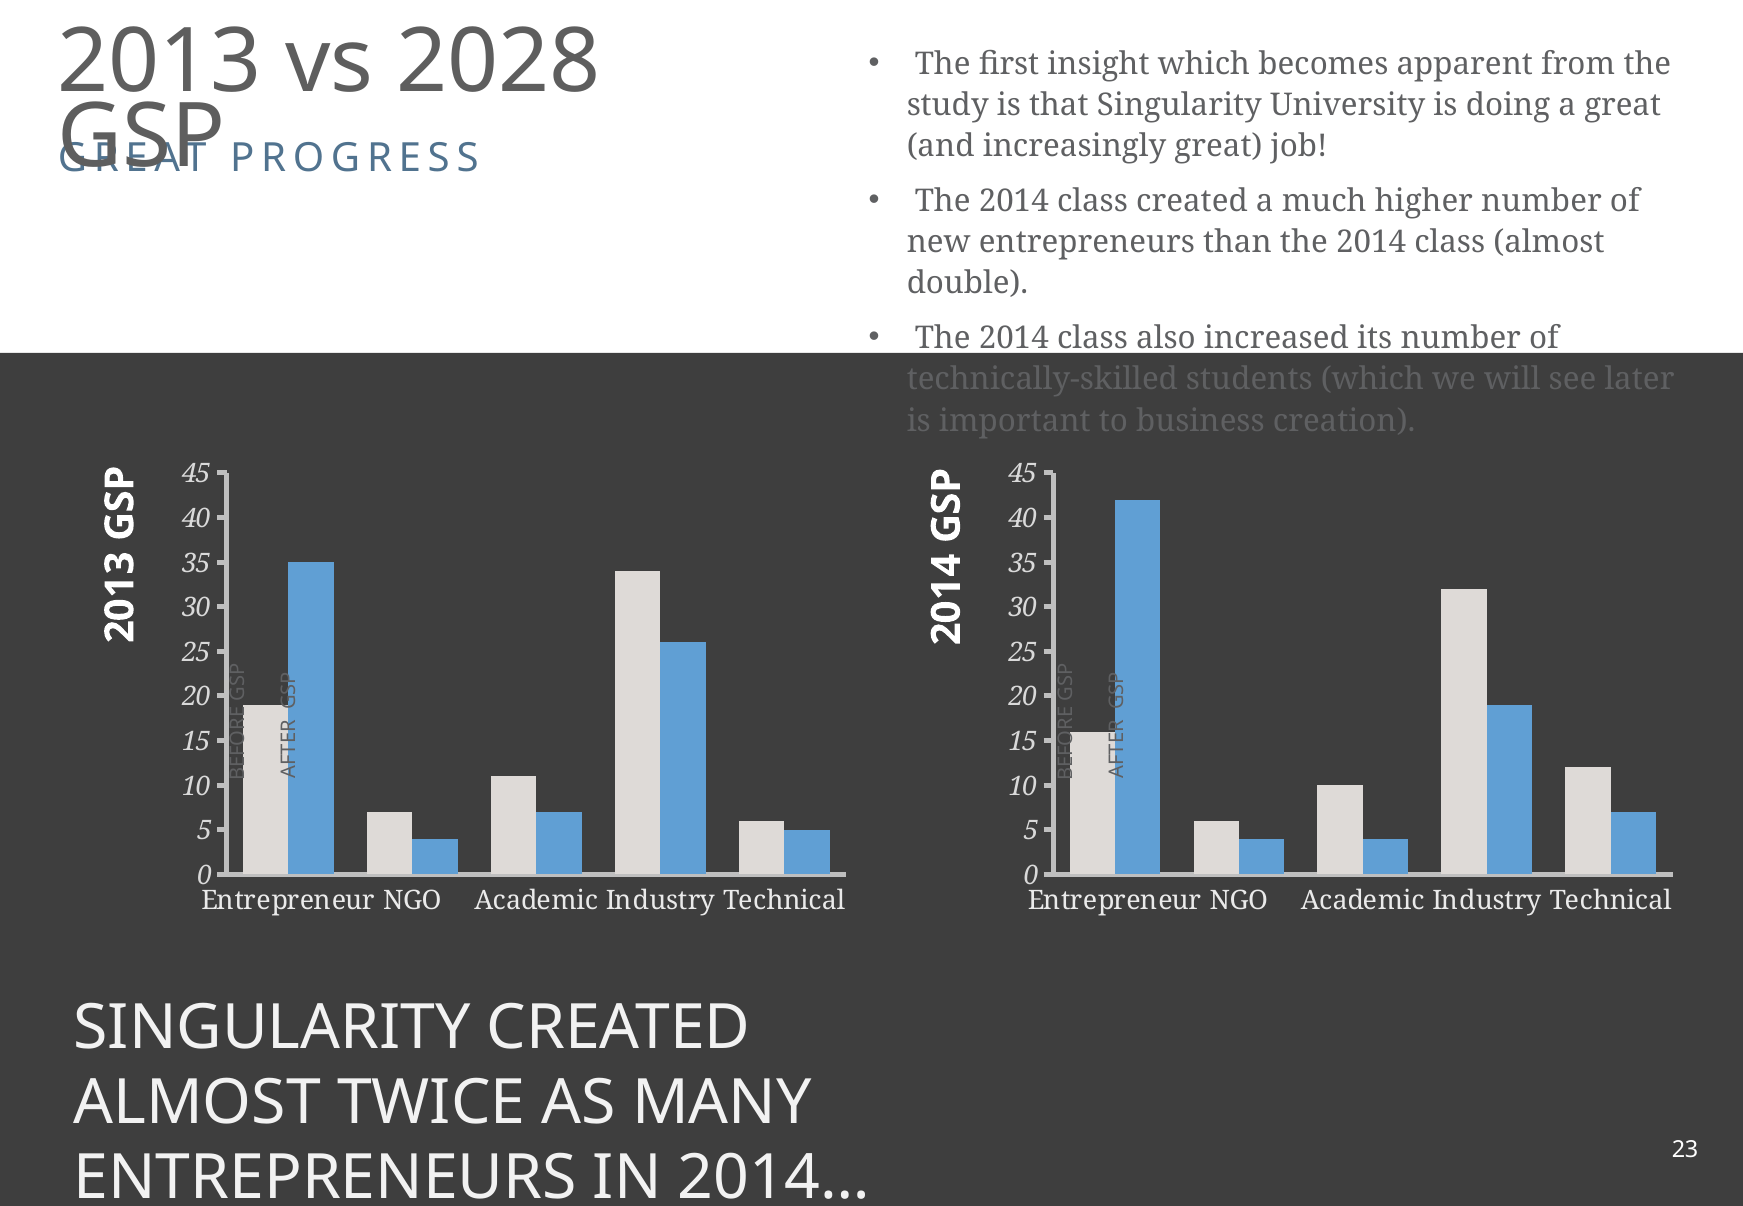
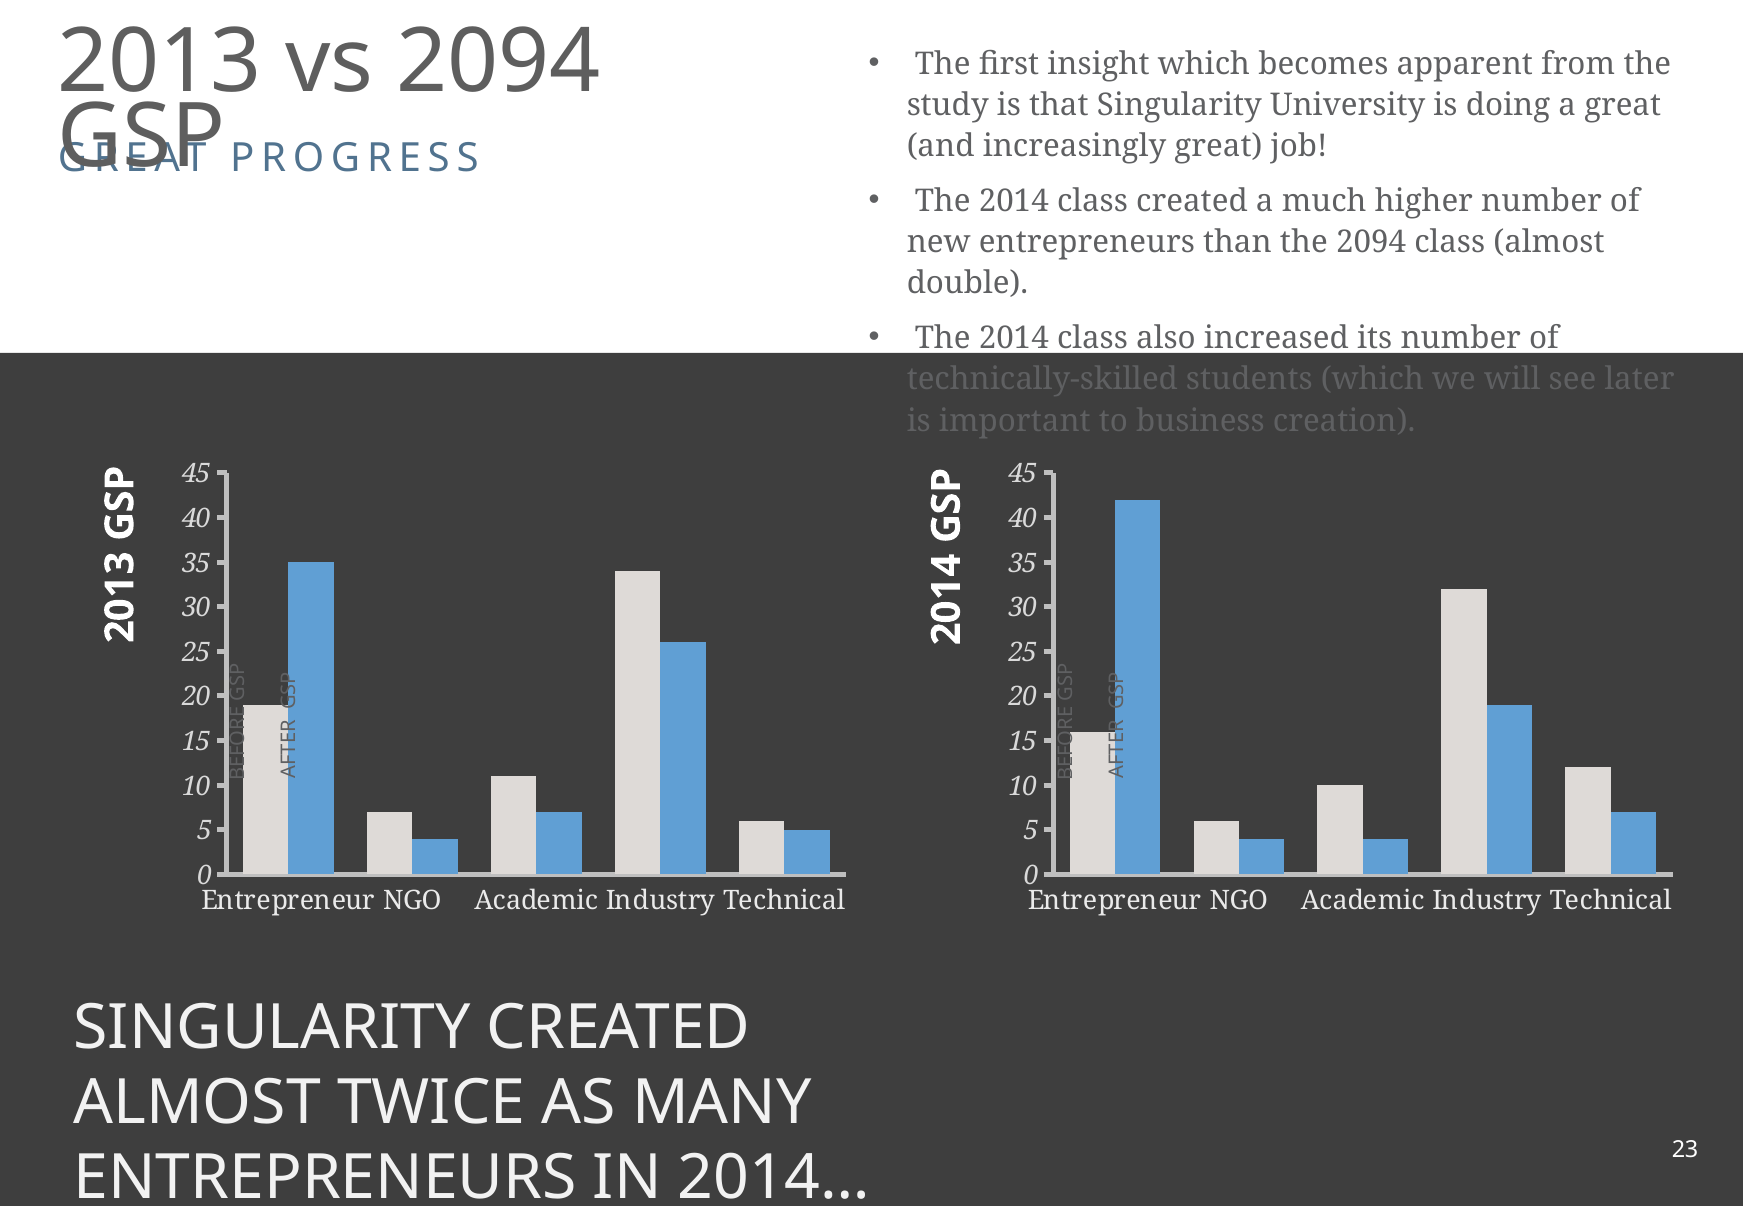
vs 2028: 2028 -> 2094
than the 2014: 2014 -> 2094
